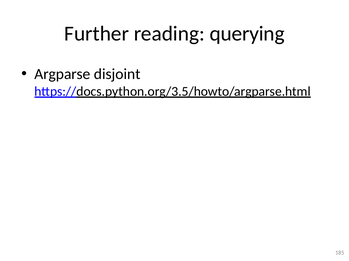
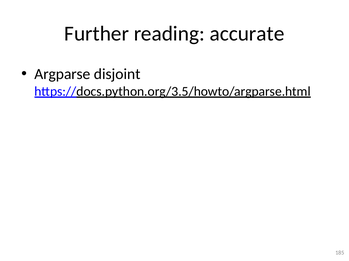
querying: querying -> accurate
